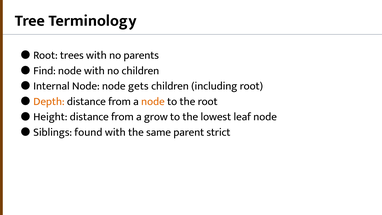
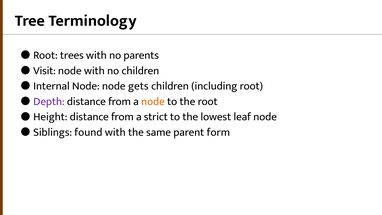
Find: Find -> Visit
Depth colour: orange -> purple
grow: grow -> strict
strict: strict -> form
